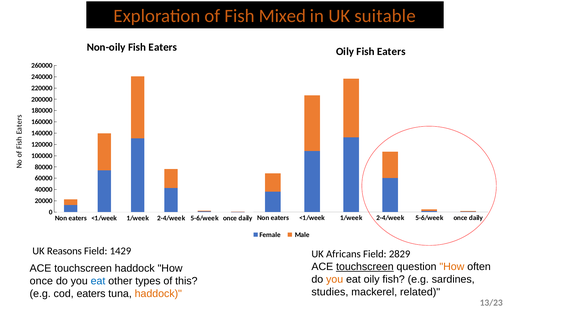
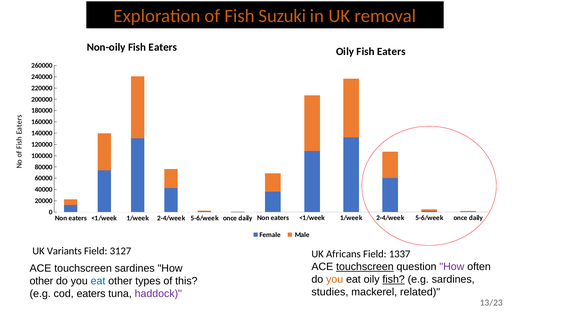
Mixed: Mixed -> Suzuki
suitable: suitable -> removal
Reasons: Reasons -> Variants
1429: 1429 -> 3127
2829: 2829 -> 1337
How at (452, 267) colour: orange -> purple
touchscreen haddock: haddock -> sardines
fish at (394, 280) underline: none -> present
once at (41, 281): once -> other
haddock at (158, 294) colour: orange -> purple
